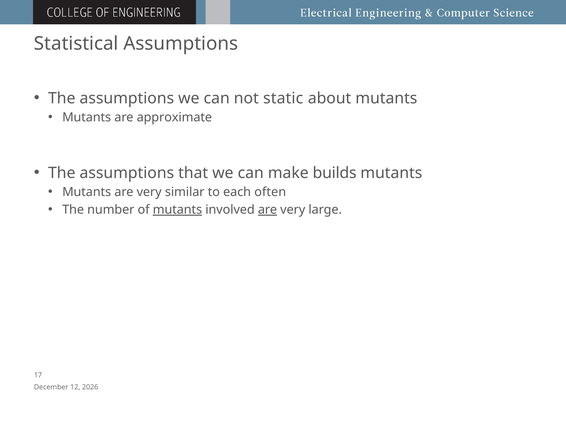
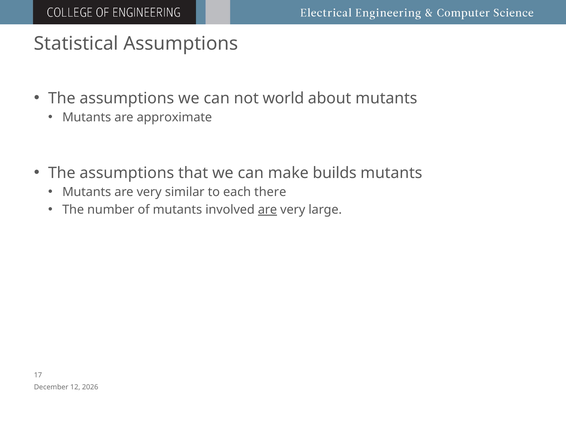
static: static -> world
often: often -> there
mutants at (177, 210) underline: present -> none
